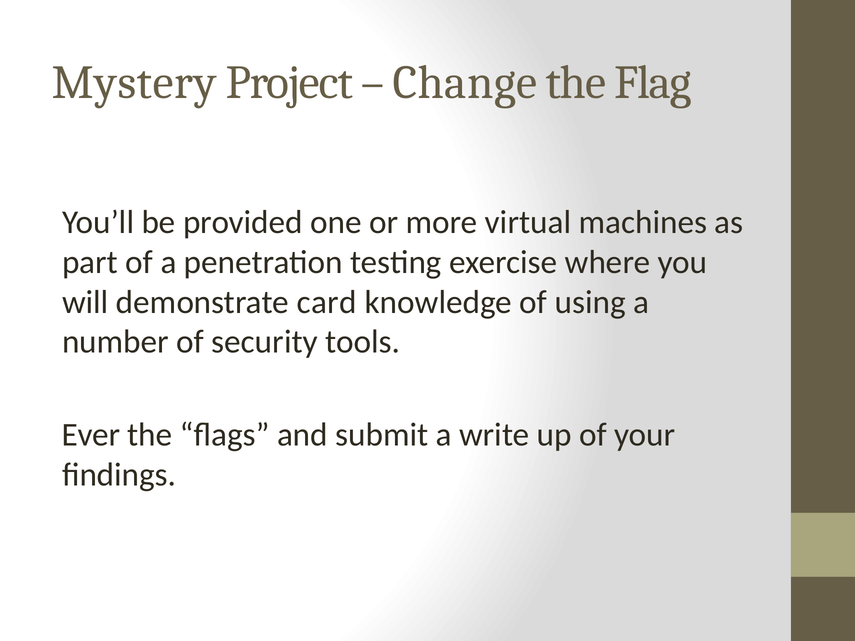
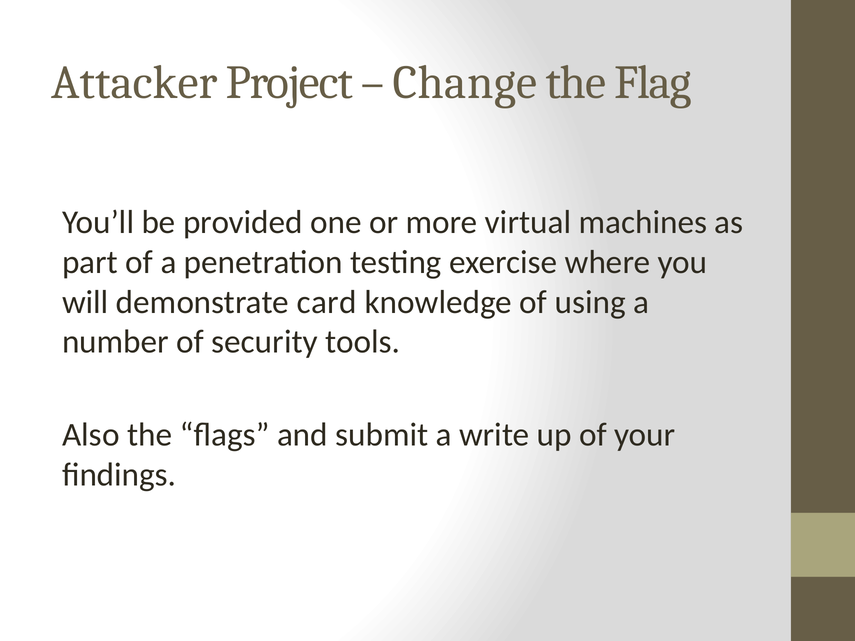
Mystery: Mystery -> Attacker
Ever: Ever -> Also
